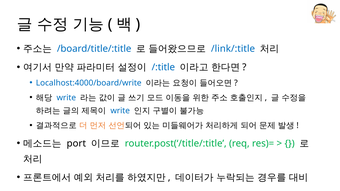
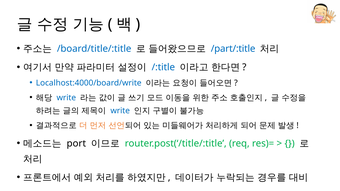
/link/:title: /link/:title -> /part/:title
